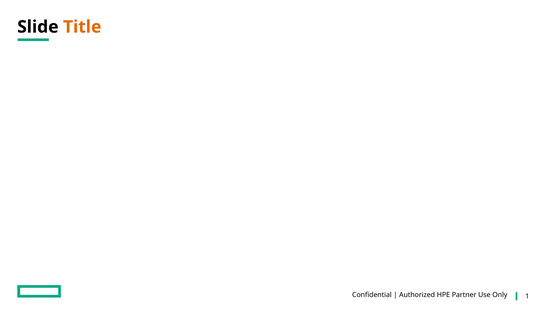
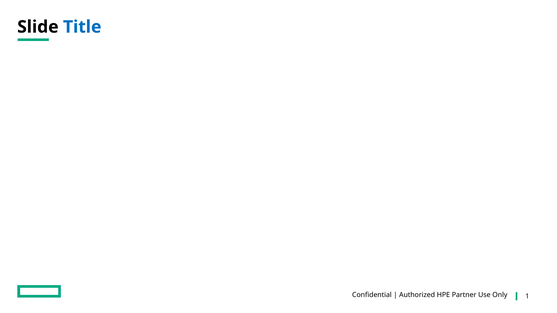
Title colour: orange -> blue
